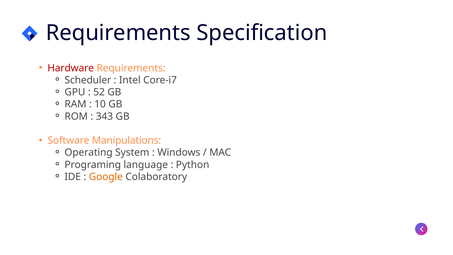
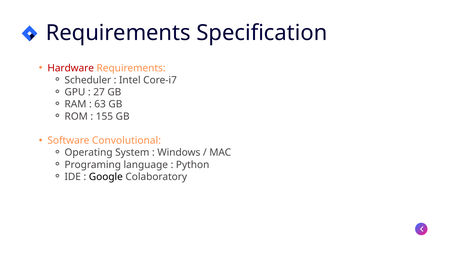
52: 52 -> 27
10: 10 -> 63
343: 343 -> 155
Manipulations: Manipulations -> Convolutional
Google colour: orange -> black
